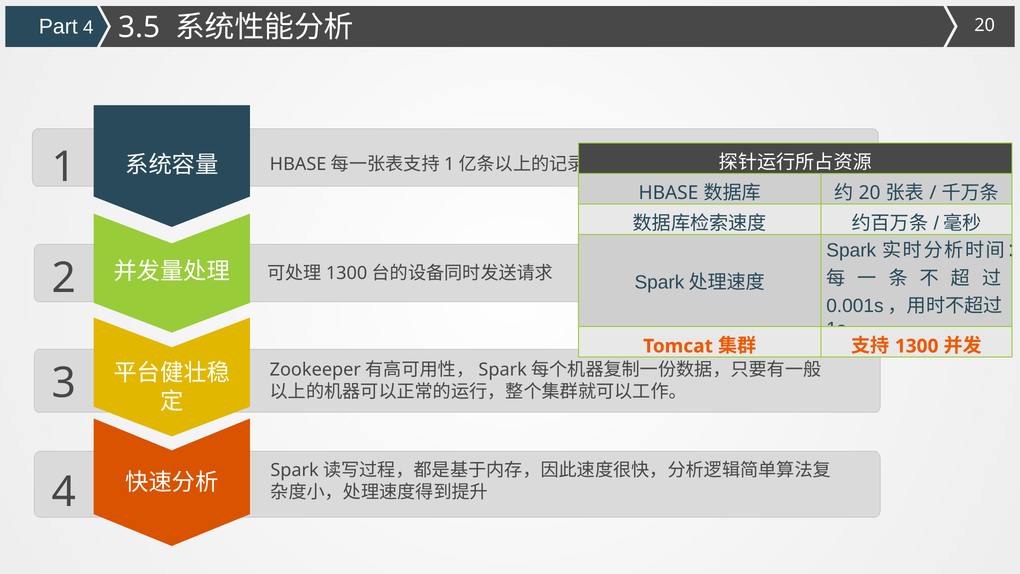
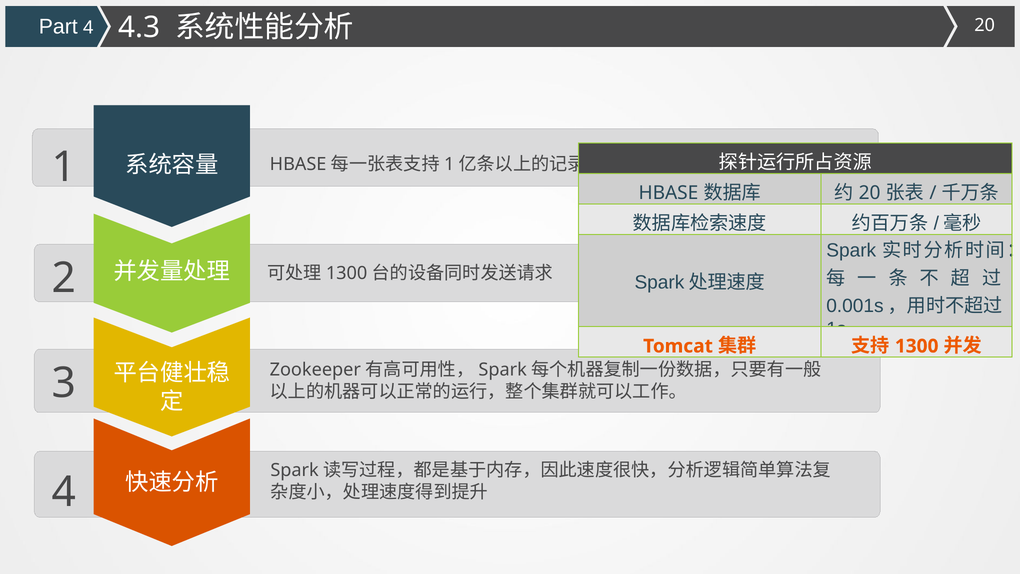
3.5: 3.5 -> 4.3
